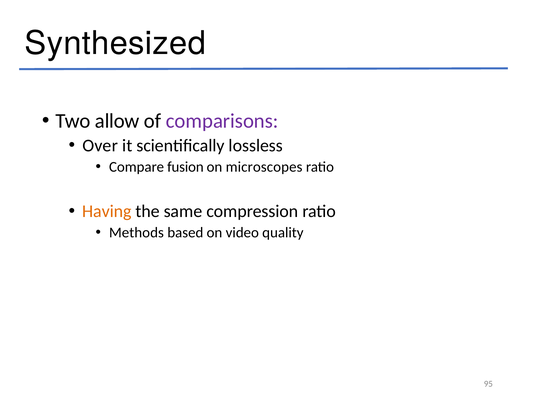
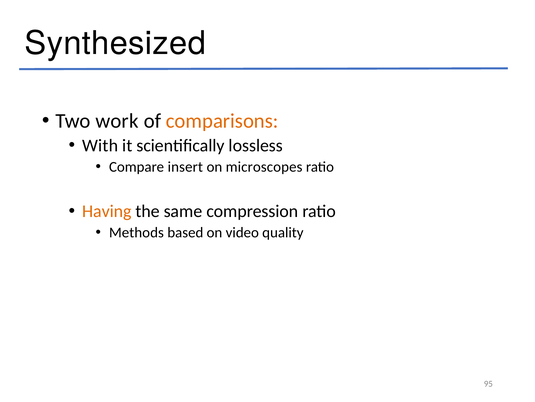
allow: allow -> work
comparisons colour: purple -> orange
Over: Over -> With
fusion: fusion -> insert
